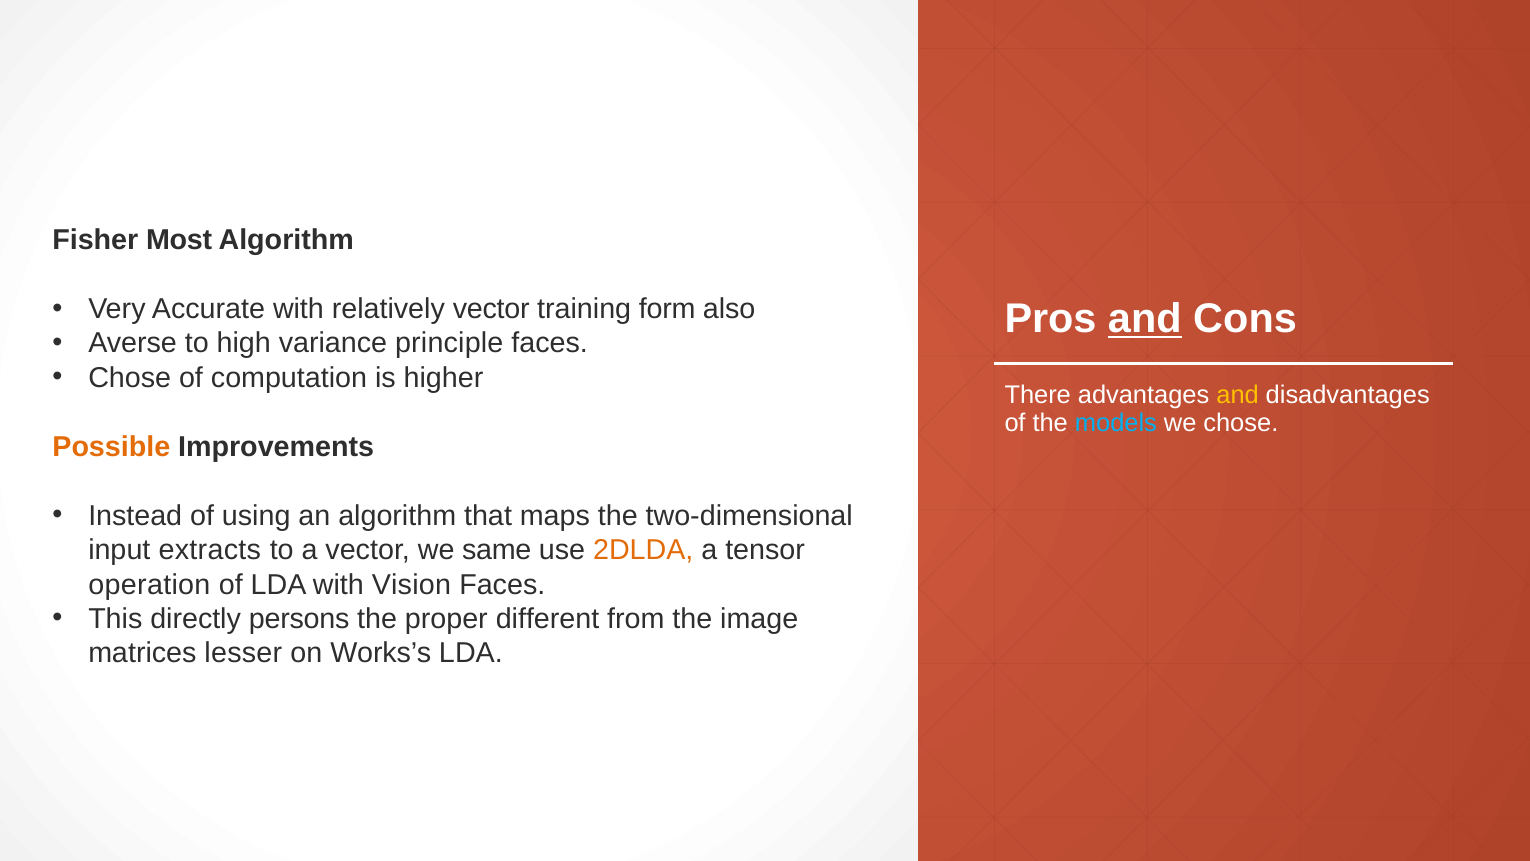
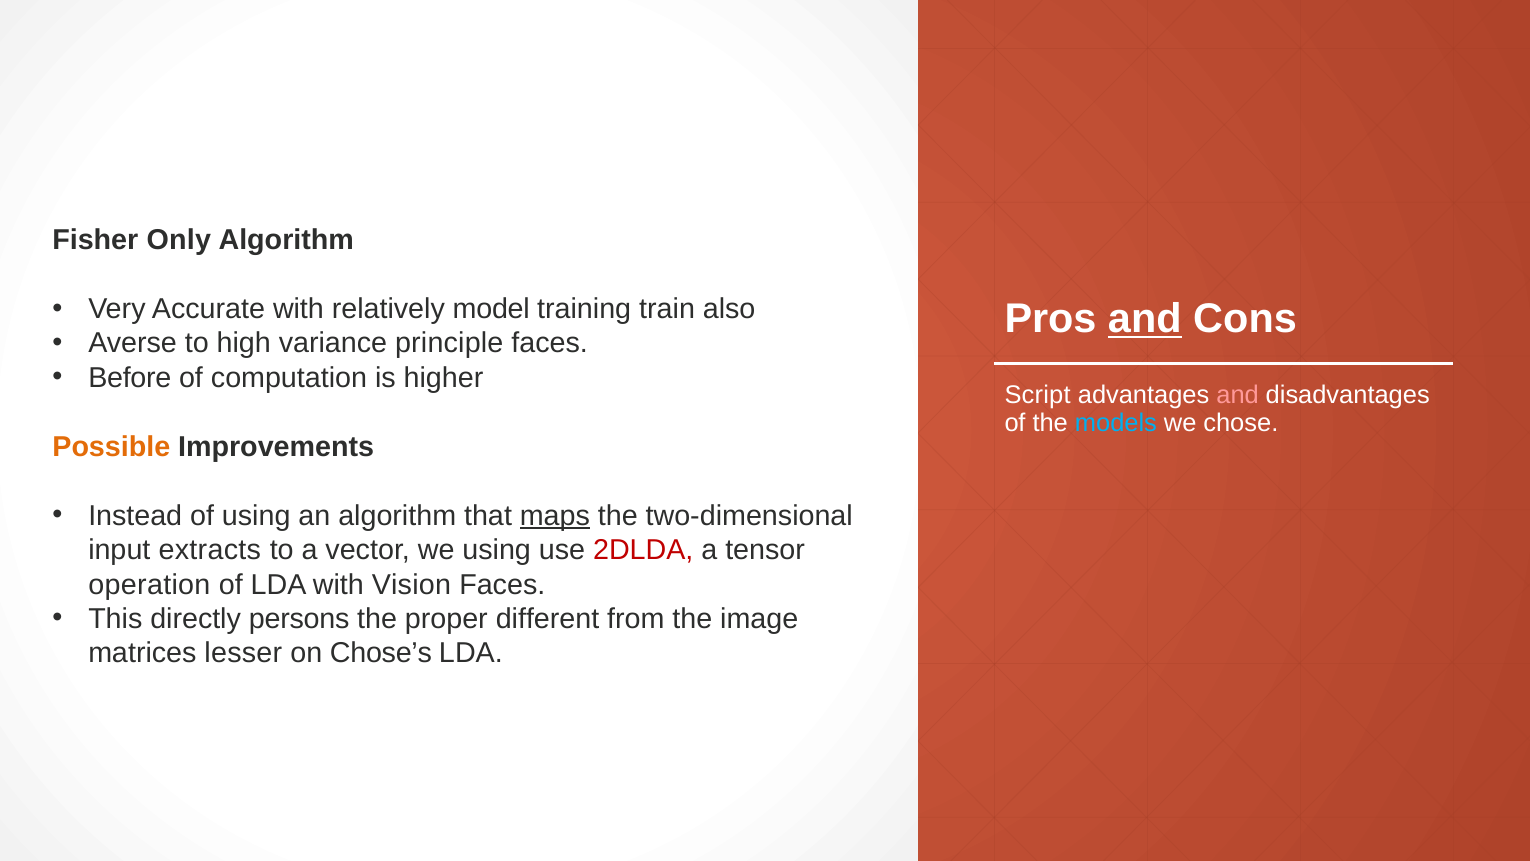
Most: Most -> Only
relatively vector: vector -> model
form: form -> train
Chose at (130, 378): Chose -> Before
There: There -> Script
and at (1238, 395) colour: yellow -> pink
maps underline: none -> present
we same: same -> using
2DLDA colour: orange -> red
Works’s: Works’s -> Chose’s
